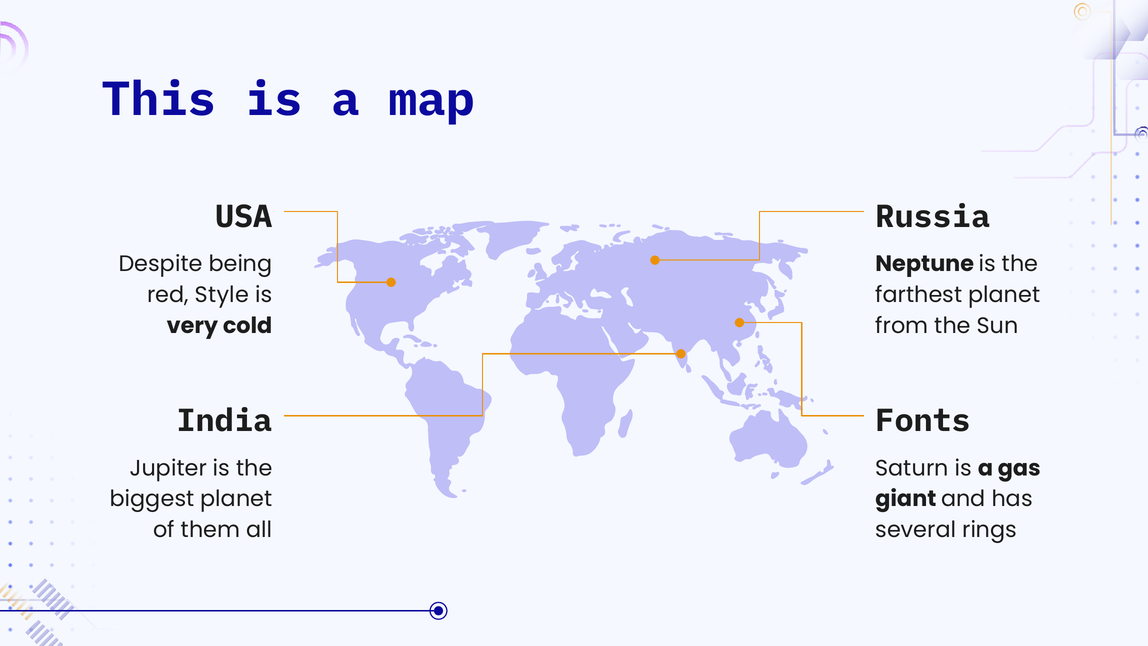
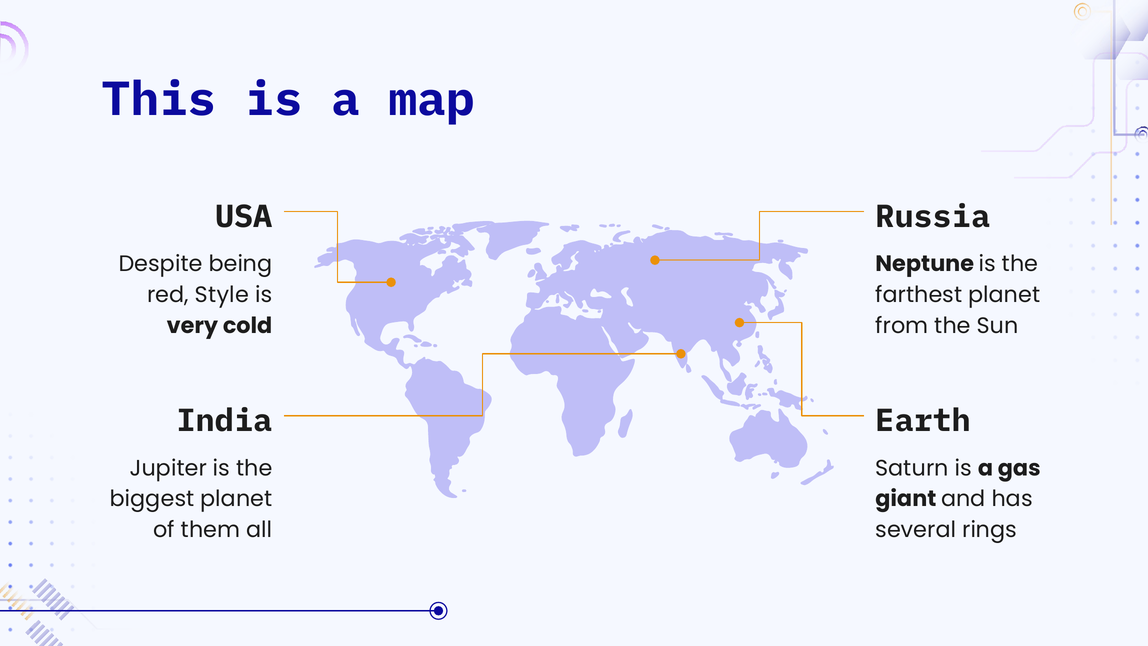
Fonts: Fonts -> Earth
